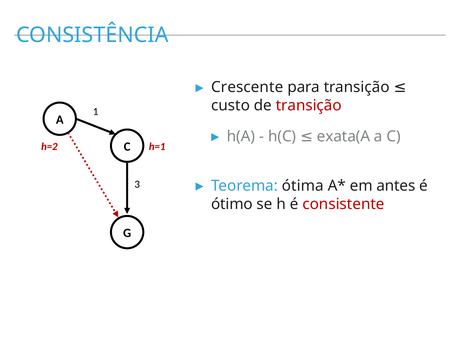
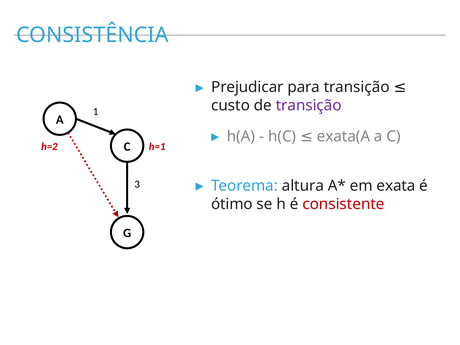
Crescente: Crescente -> Prejudicar
transição at (309, 106) colour: red -> purple
ótima: ótima -> altura
antes: antes -> exata
